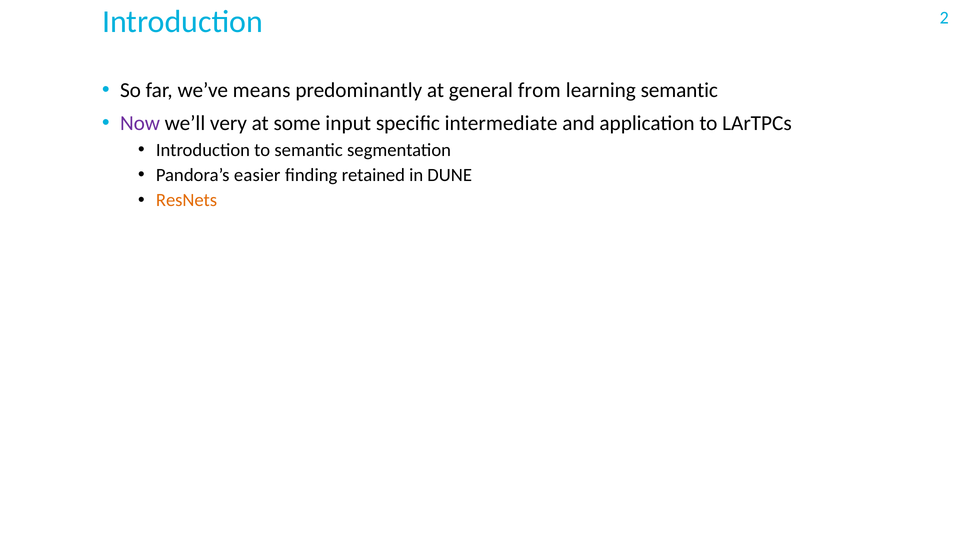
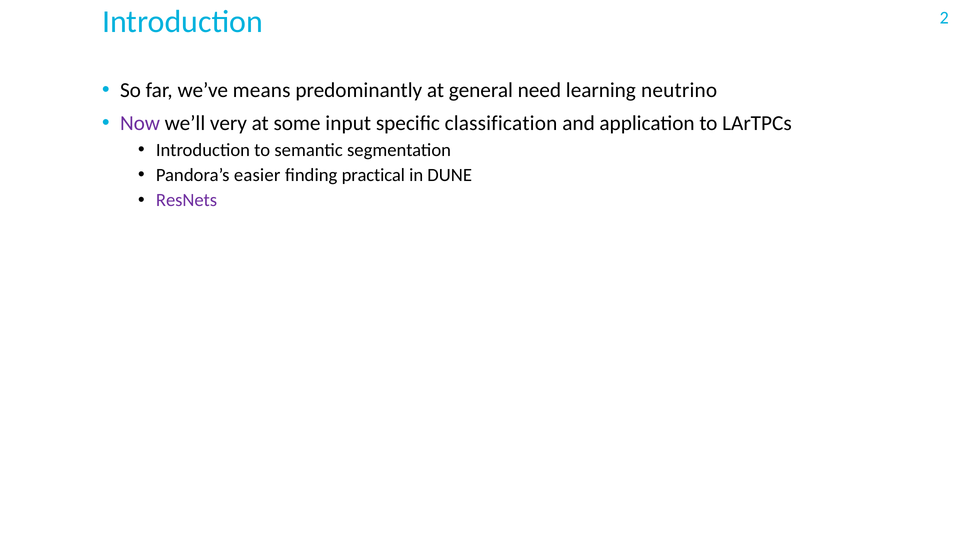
from: from -> need
learning semantic: semantic -> neutrino
intermediate: intermediate -> classification
retained: retained -> practical
ResNets colour: orange -> purple
